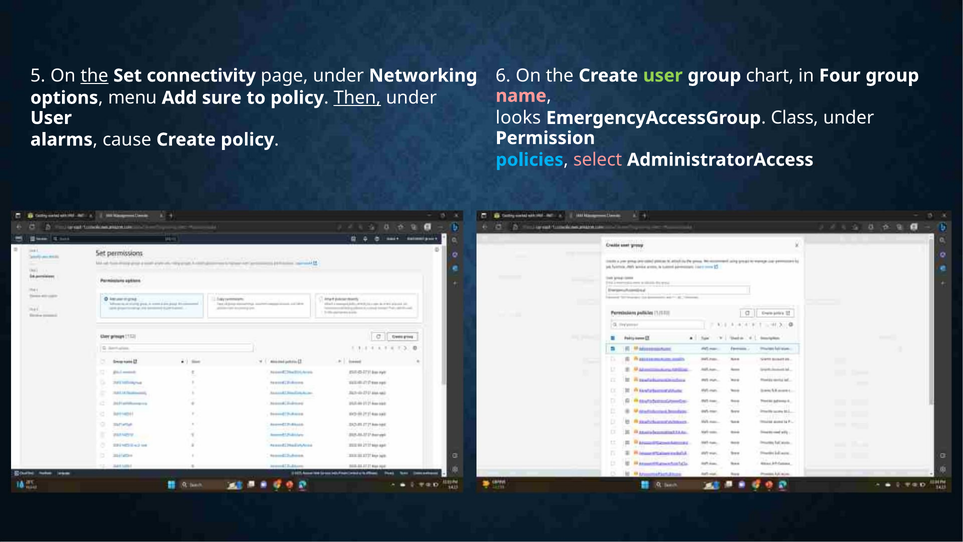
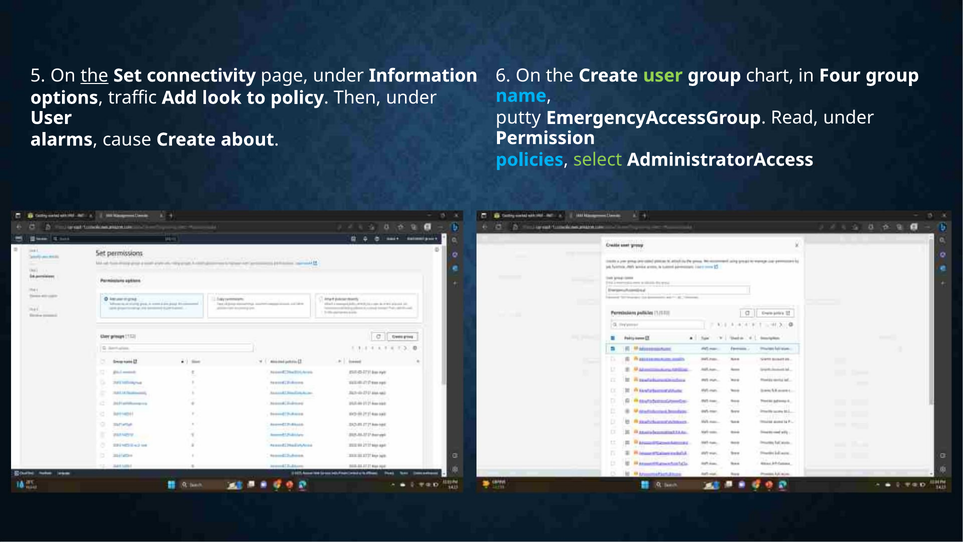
Networking: Networking -> Information
name colour: pink -> light blue
menu: menu -> traffic
sure: sure -> look
Then underline: present -> none
looks: looks -> putty
Class: Class -> Read
Create policy: policy -> about
select colour: pink -> light green
